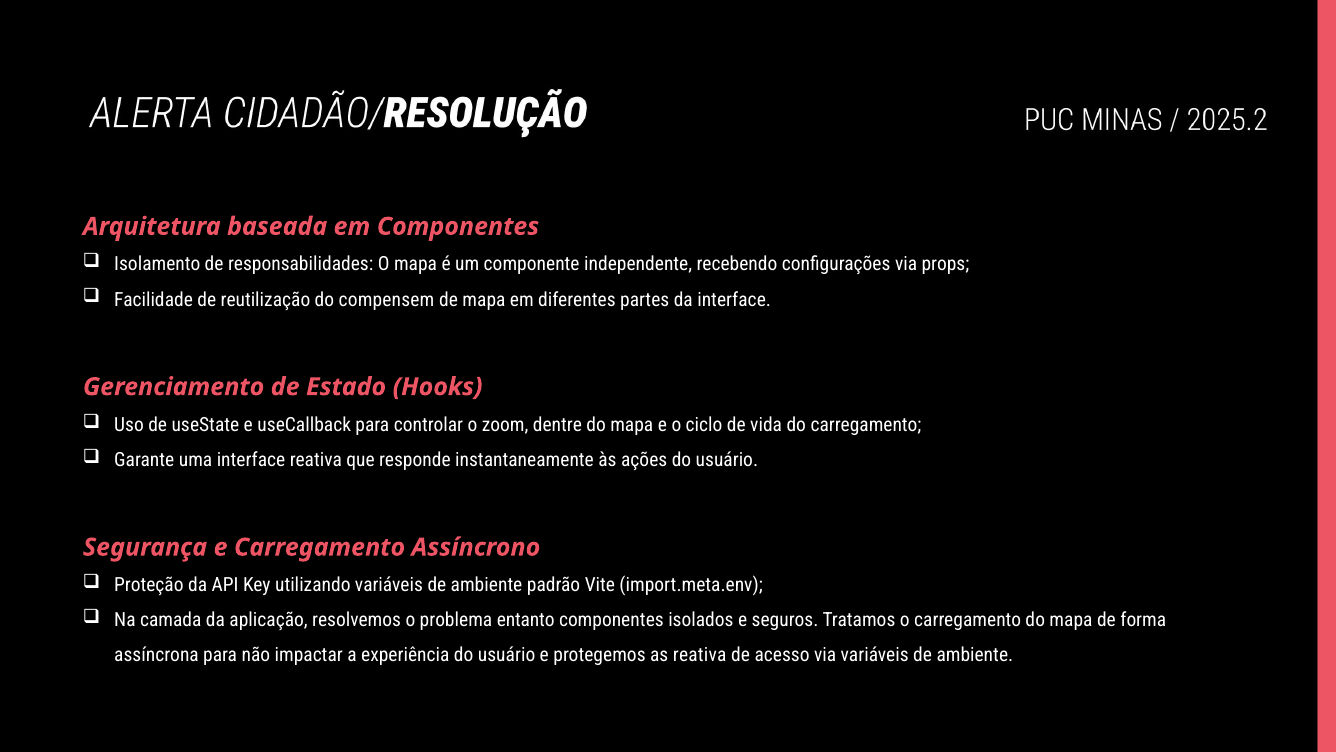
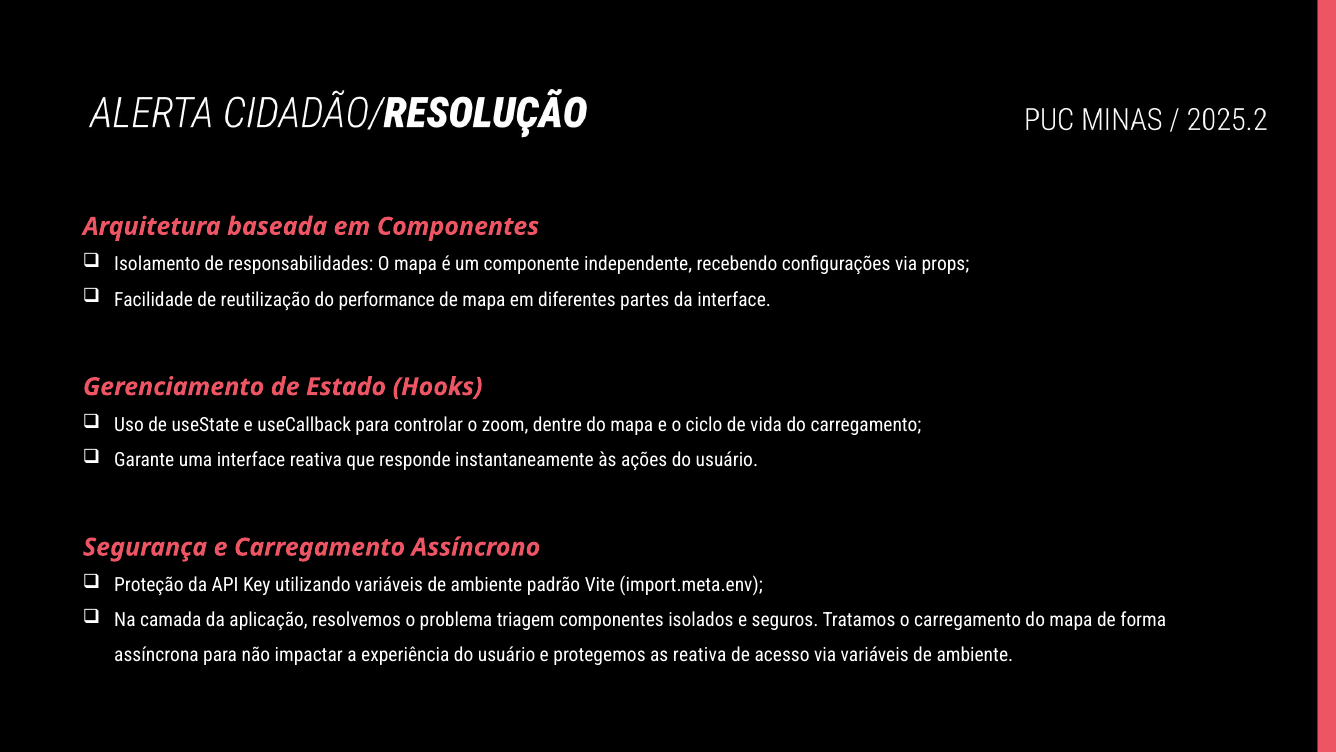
compensem: compensem -> performance
entanto: entanto -> triagem
